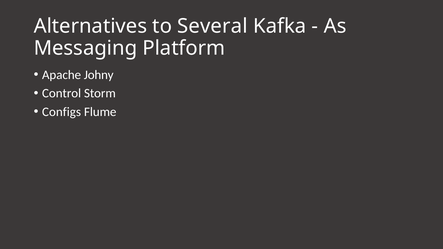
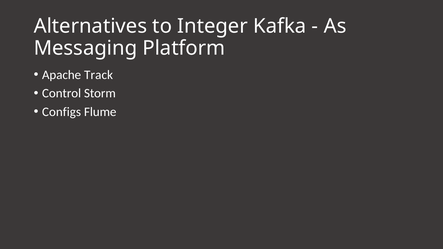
Several: Several -> Integer
Johny: Johny -> Track
